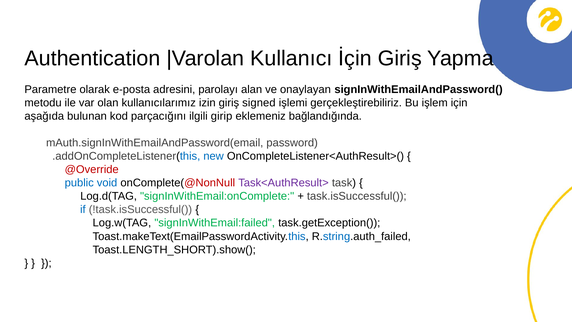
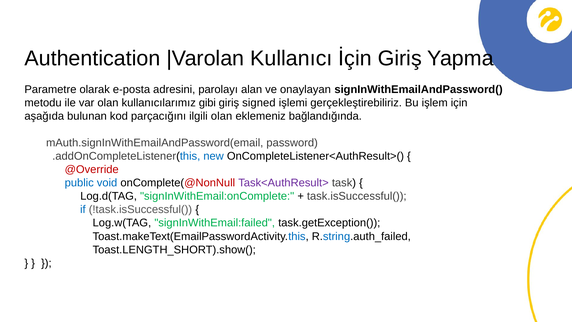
izin: izin -> gibi
ilgili girip: girip -> olan
